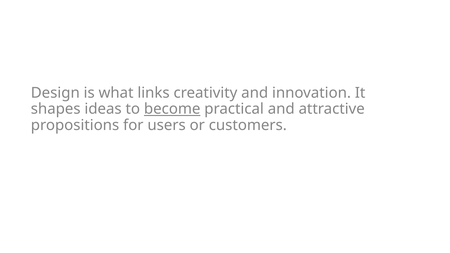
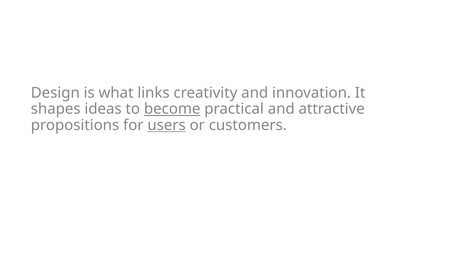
users underline: none -> present
